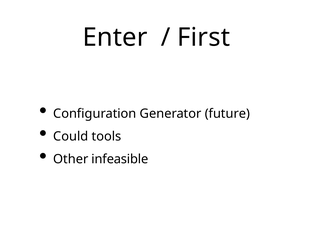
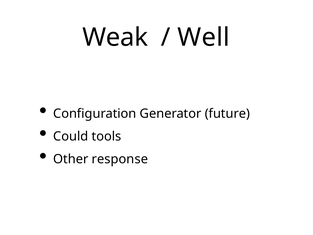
Enter: Enter -> Weak
First: First -> Well
infeasible: infeasible -> response
